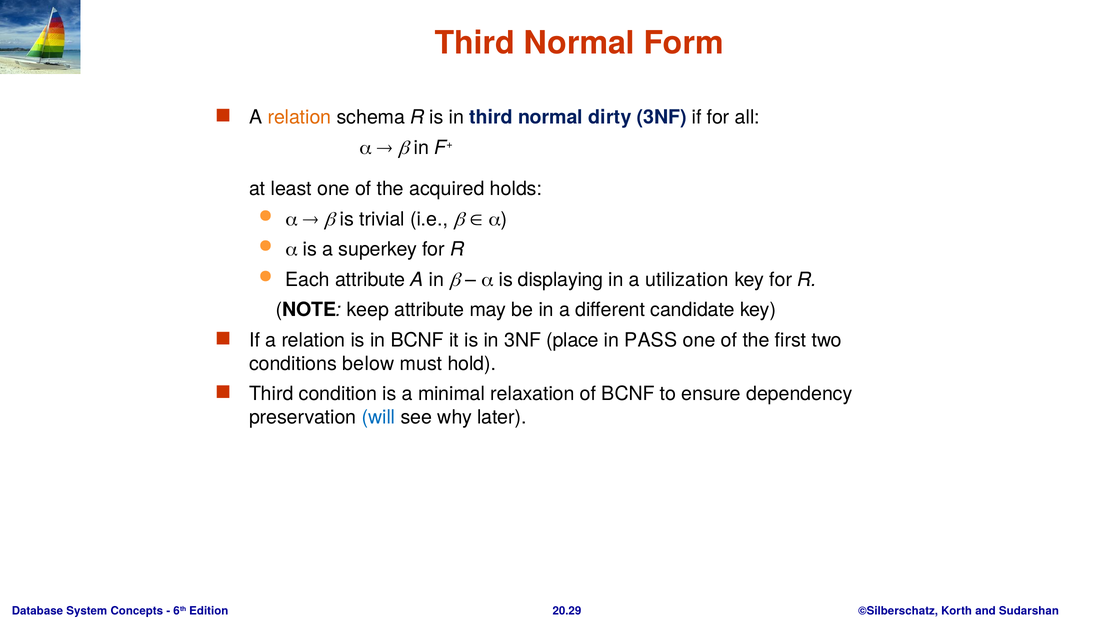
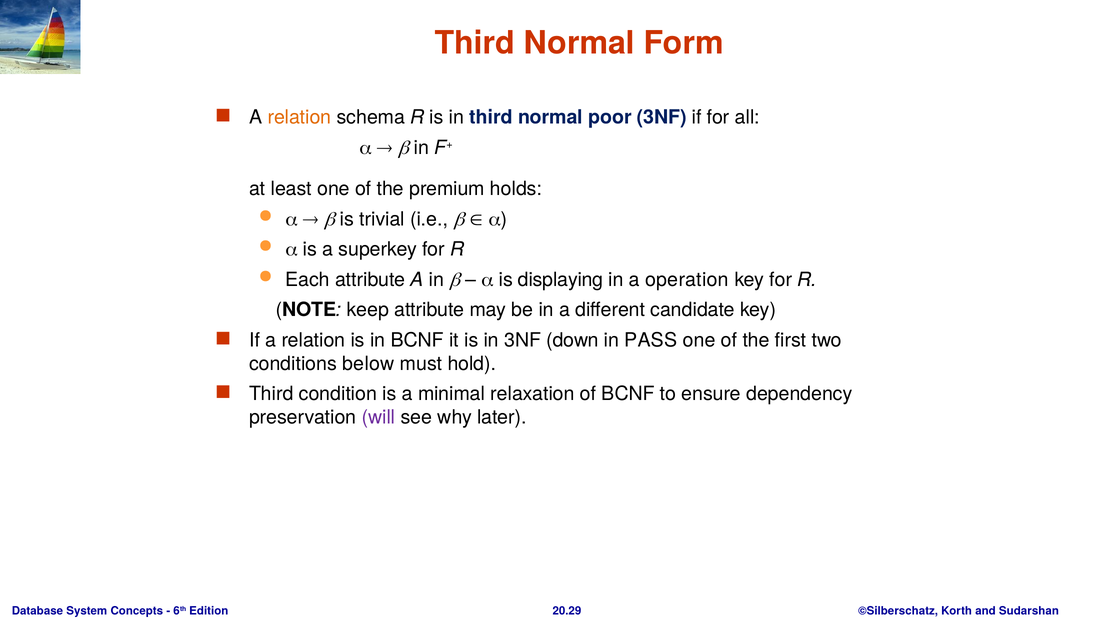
dirty: dirty -> poor
acquired: acquired -> premium
utilization: utilization -> operation
place: place -> down
will colour: blue -> purple
